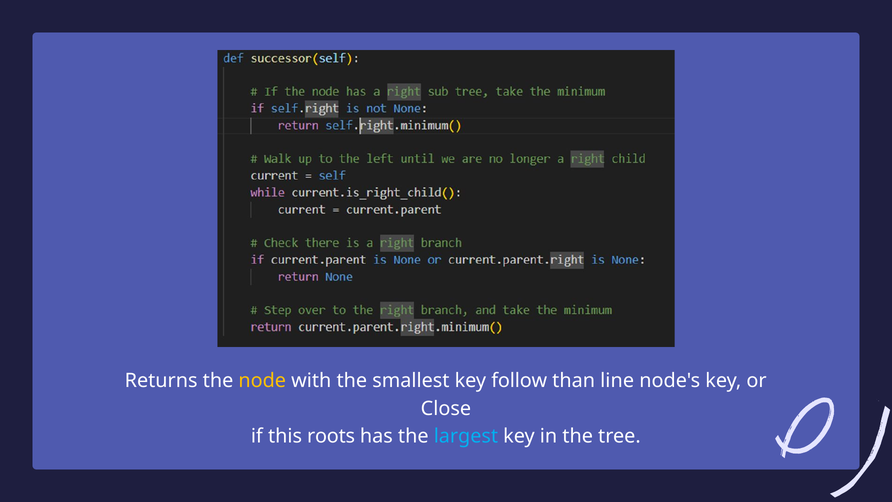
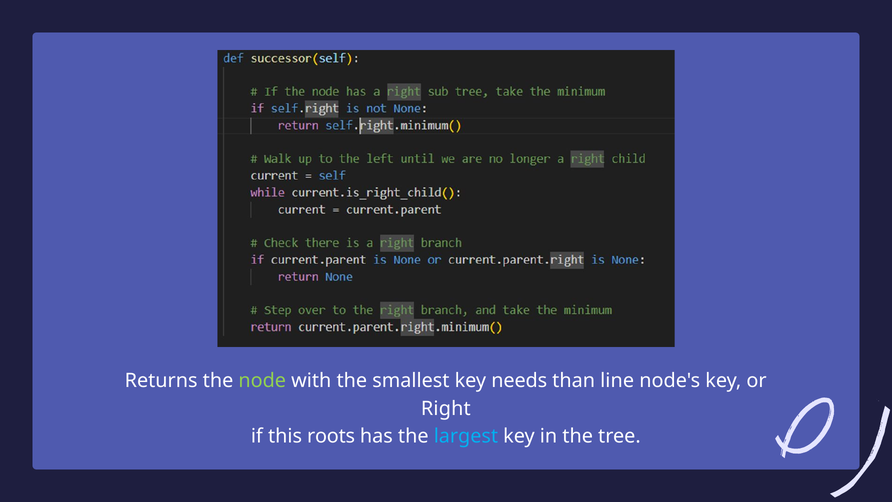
node colour: yellow -> light green
follow: follow -> needs
Close: Close -> Right
